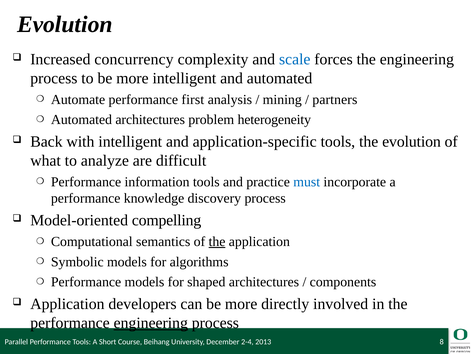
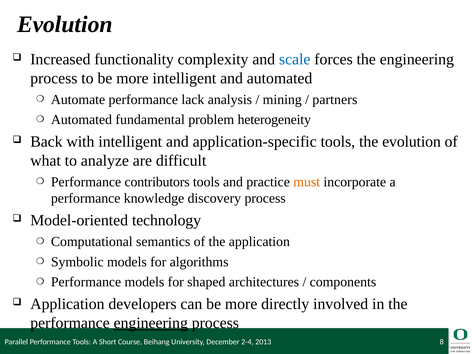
concurrency: concurrency -> functionality
first: first -> lack
Automated architectures: architectures -> fundamental
information: information -> contributors
must colour: blue -> orange
compelling: compelling -> technology
the at (217, 242) underline: present -> none
